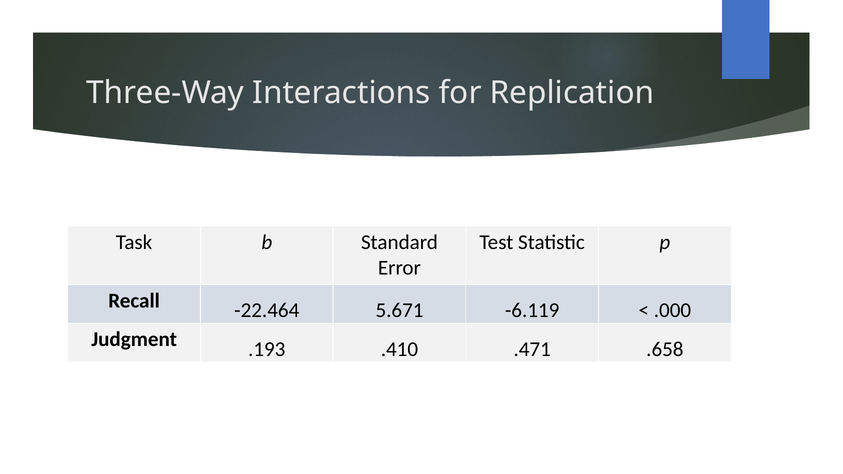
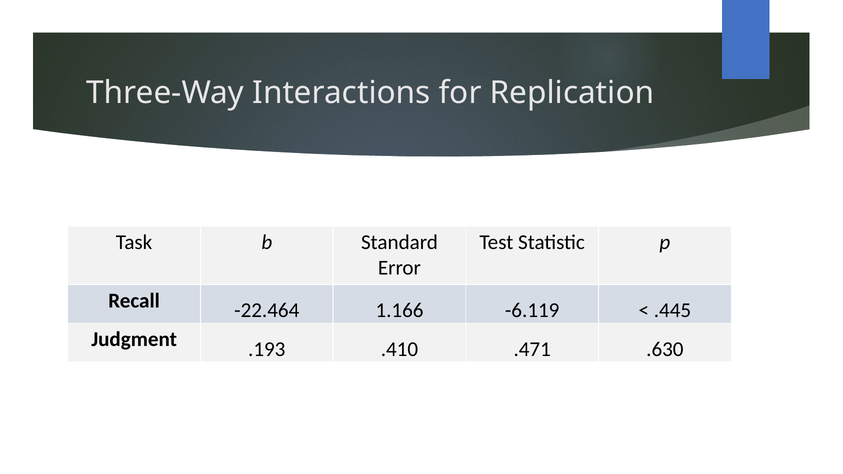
5.671: 5.671 -> 1.166
.000: .000 -> .445
.658: .658 -> .630
